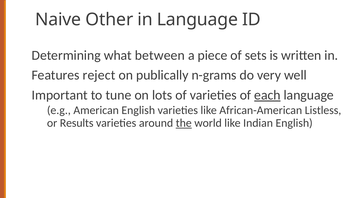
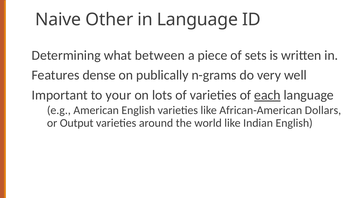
reject: reject -> dense
tune: tune -> your
Listless: Listless -> Dollars
Results: Results -> Output
the underline: present -> none
